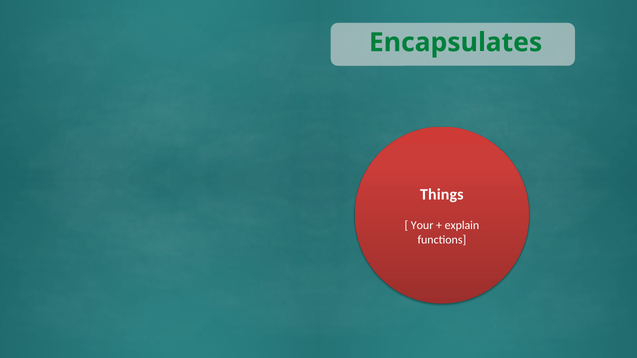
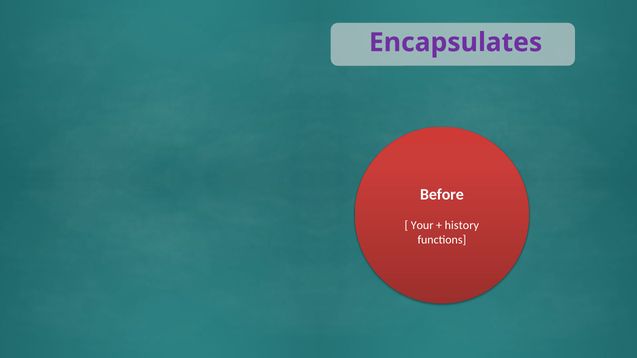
Encapsulates colour: green -> purple
Things: Things -> Before
explain: explain -> history
